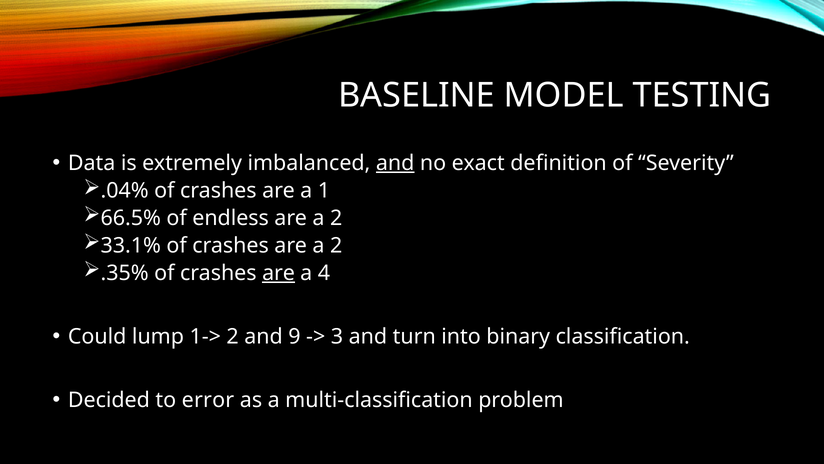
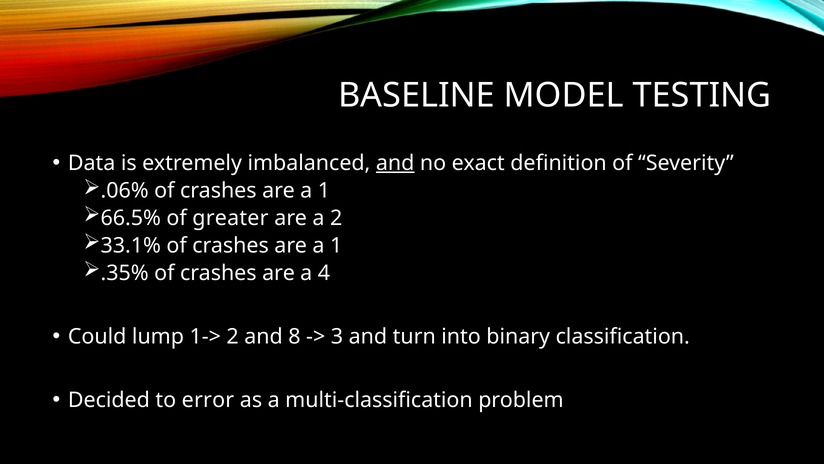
.04%: .04% -> .06%
endless: endless -> greater
2 at (336, 245): 2 -> 1
are at (279, 273) underline: present -> none
9: 9 -> 8
